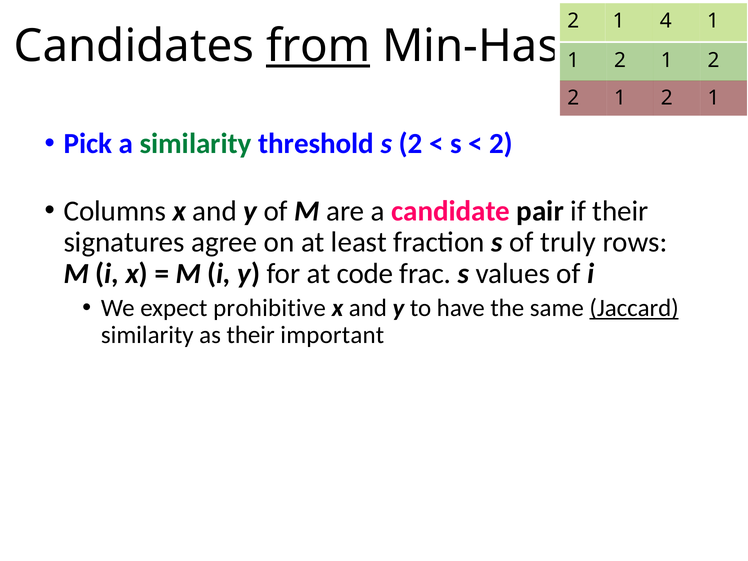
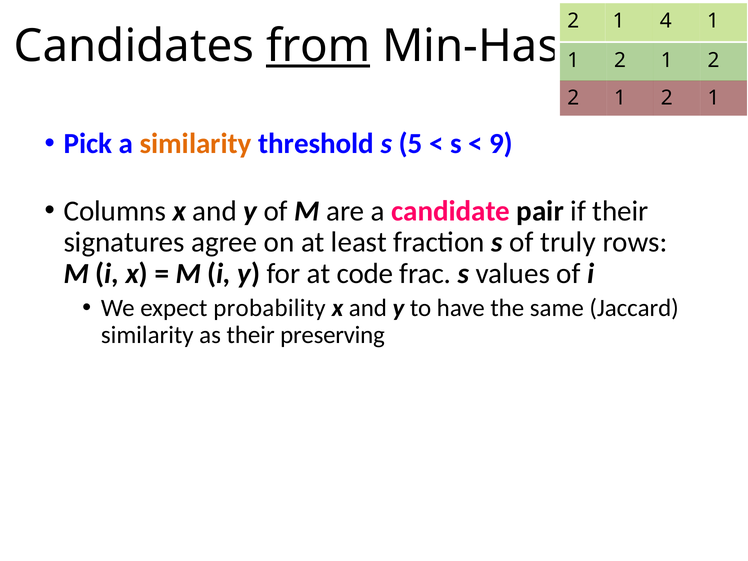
similarity at (196, 144) colour: green -> orange
s 2: 2 -> 5
2 at (501, 144): 2 -> 9
prohibitive: prohibitive -> probability
Jaccard underline: present -> none
important: important -> preserving
